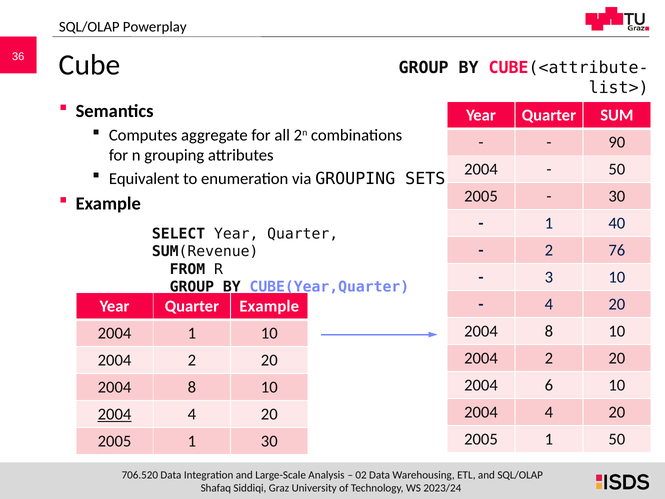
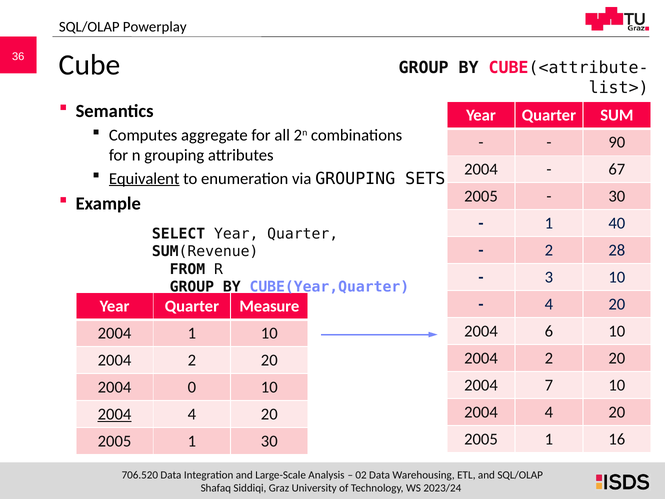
50 at (617, 169): 50 -> 67
Equivalent underline: none -> present
76: 76 -> 28
Quarter Example: Example -> Measure
8 at (549, 331): 8 -> 6
6: 6 -> 7
8 at (192, 387): 8 -> 0
1 50: 50 -> 16
